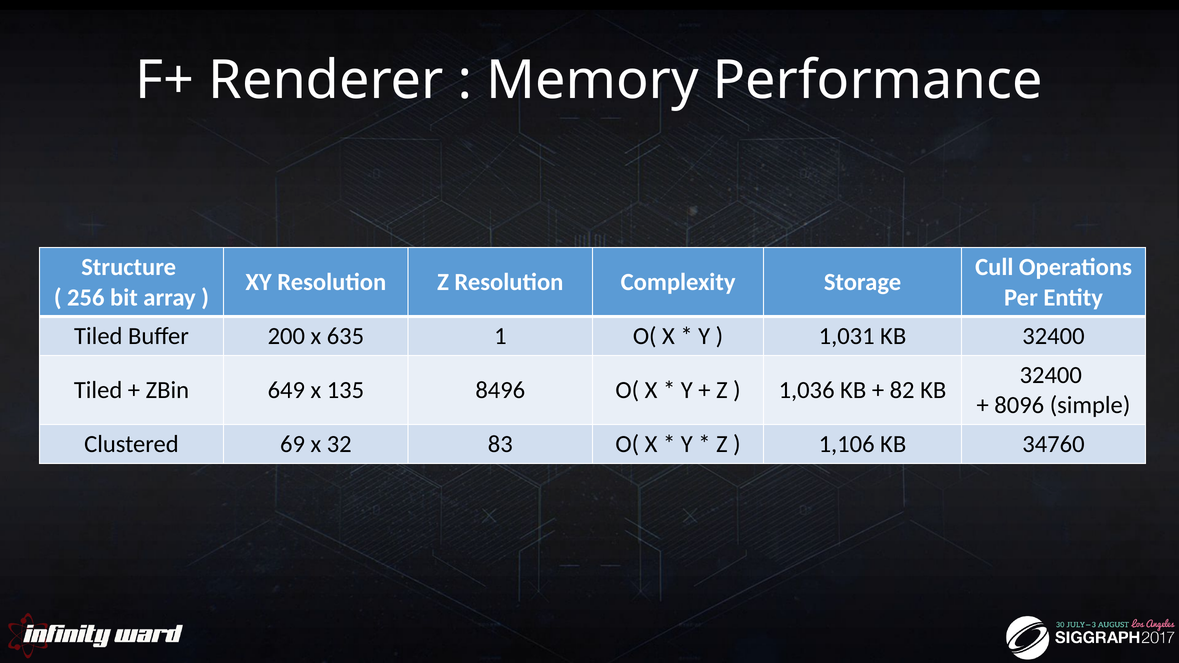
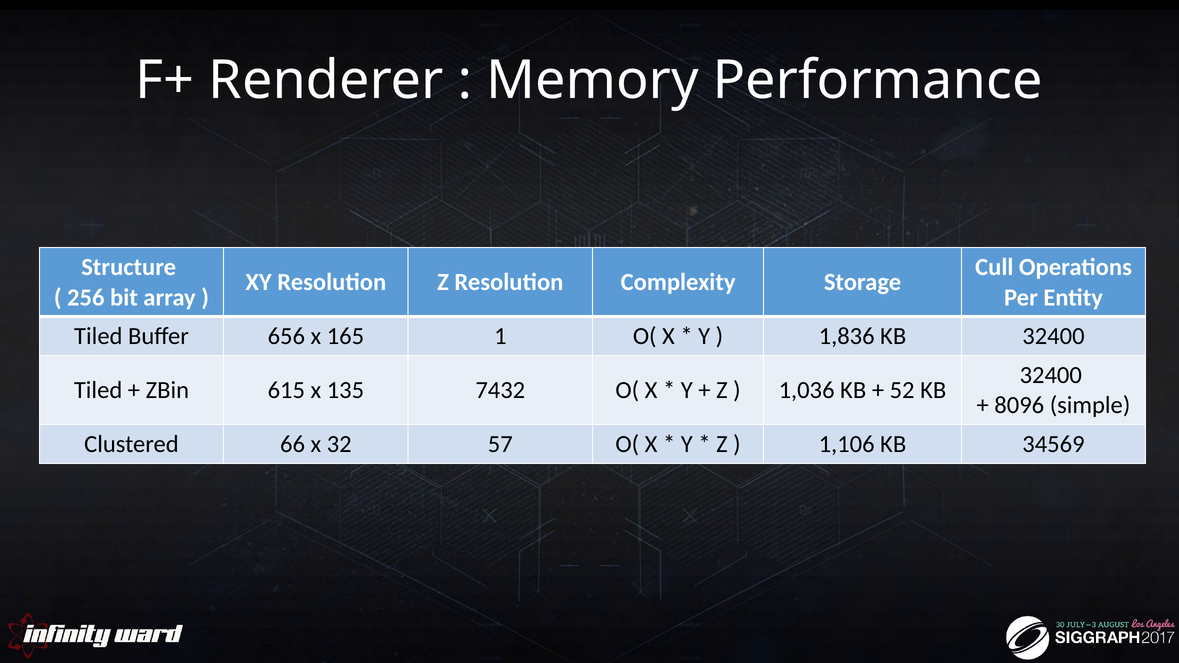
200: 200 -> 656
635: 635 -> 165
1,031: 1,031 -> 1,836
649: 649 -> 615
8496: 8496 -> 7432
82: 82 -> 52
69: 69 -> 66
83: 83 -> 57
34760: 34760 -> 34569
